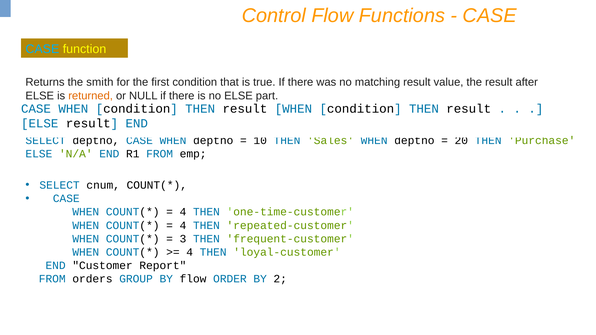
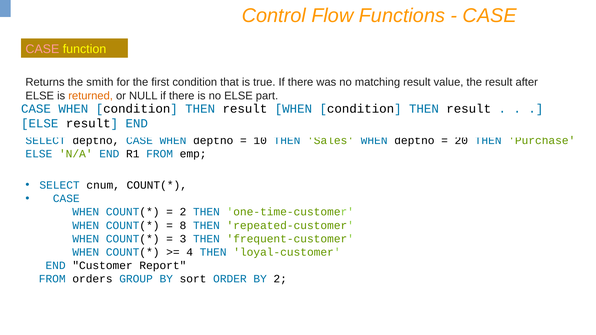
CASE at (42, 49) colour: light blue -> pink
4 at (183, 212): 4 -> 2
4 at (183, 226): 4 -> 8
BY flow: flow -> sort
